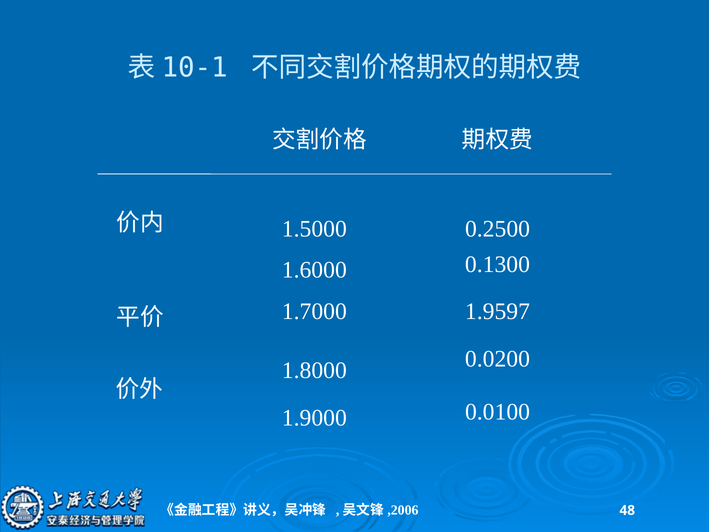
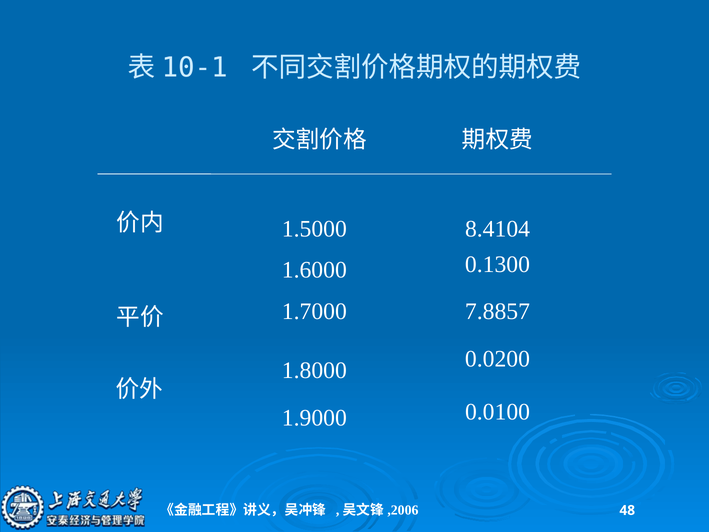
0.2500: 0.2500 -> 8.4104
1.9597: 1.9597 -> 7.8857
